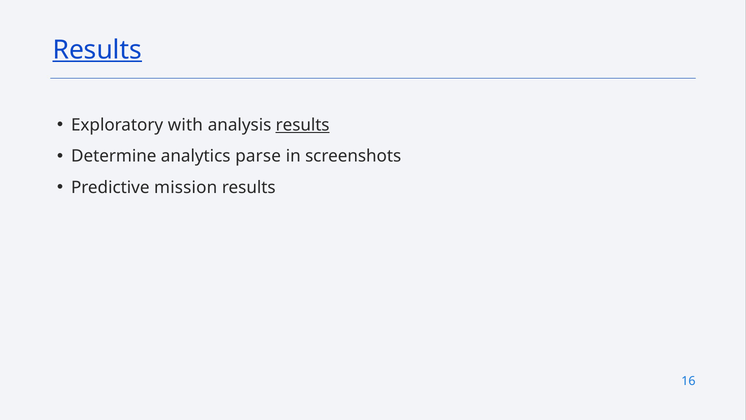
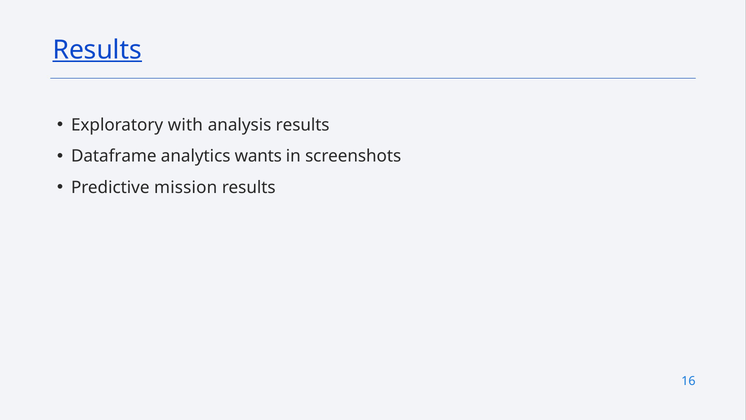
results at (303, 125) underline: present -> none
Determine: Determine -> Dataframe
parse: parse -> wants
